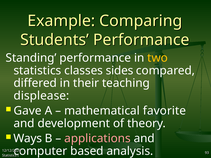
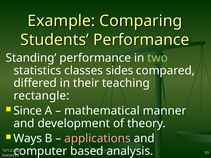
two colour: yellow -> light green
displease: displease -> rectangle
Gave: Gave -> Since
favorite: favorite -> manner
